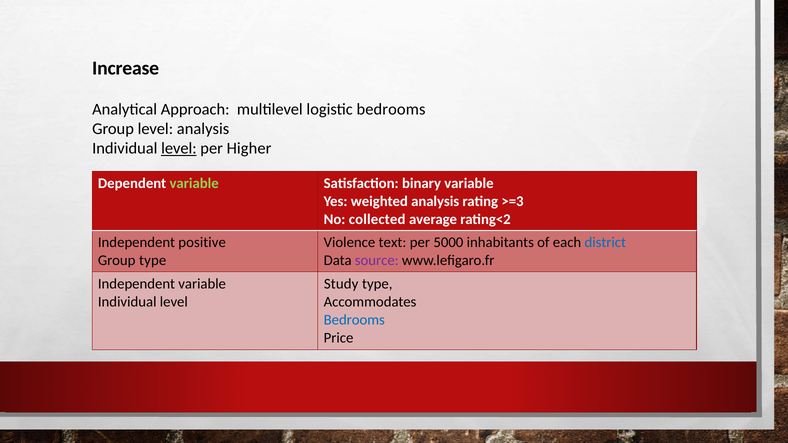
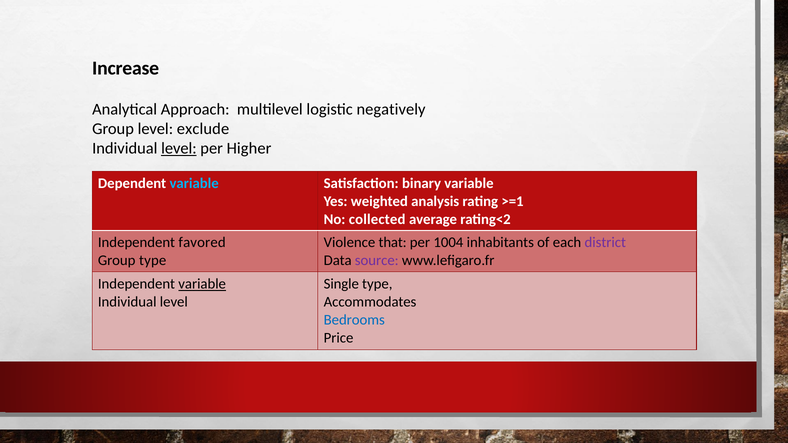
logistic bedrooms: bedrooms -> negatively
level analysis: analysis -> exclude
variable at (194, 184) colour: light green -> light blue
>=3: >=3 -> >=1
positive: positive -> favored
text: text -> that
5000: 5000 -> 1004
district colour: blue -> purple
variable at (202, 284) underline: none -> present
Study: Study -> Single
